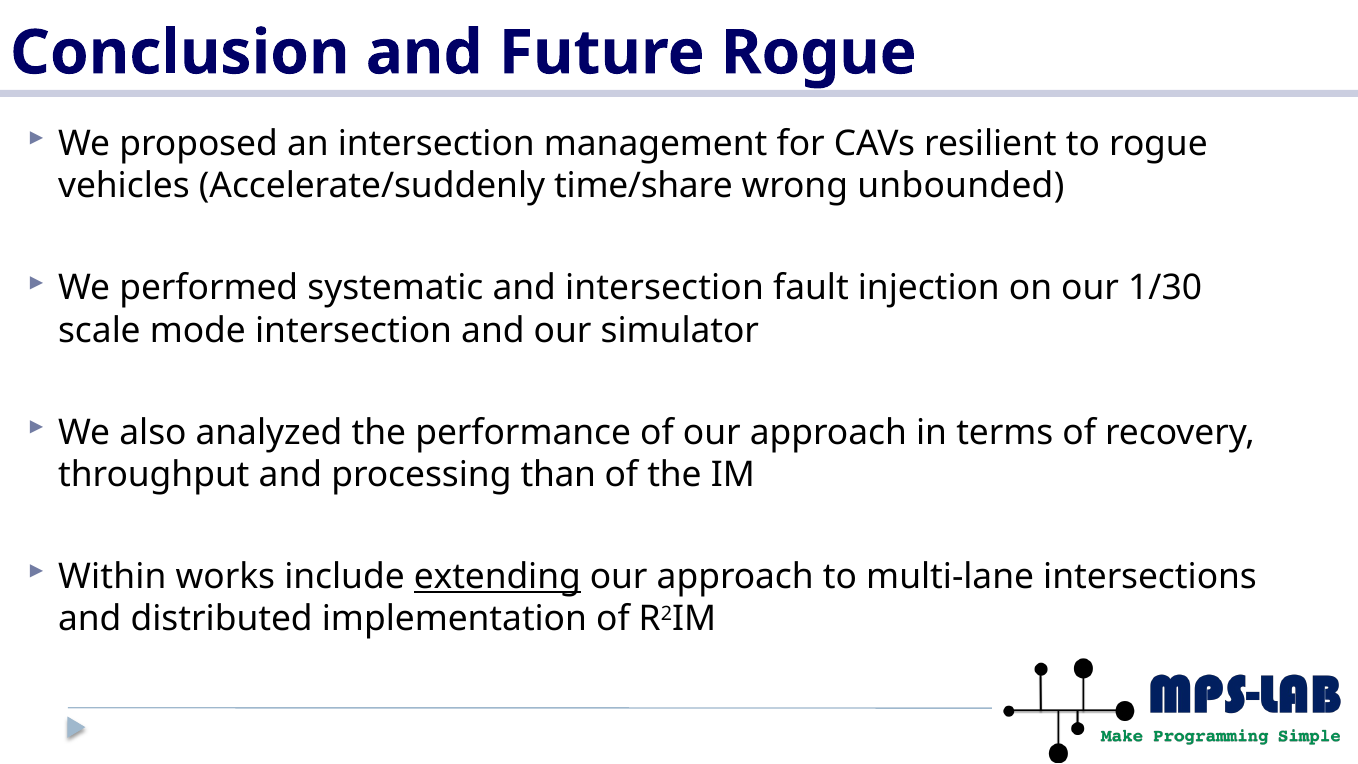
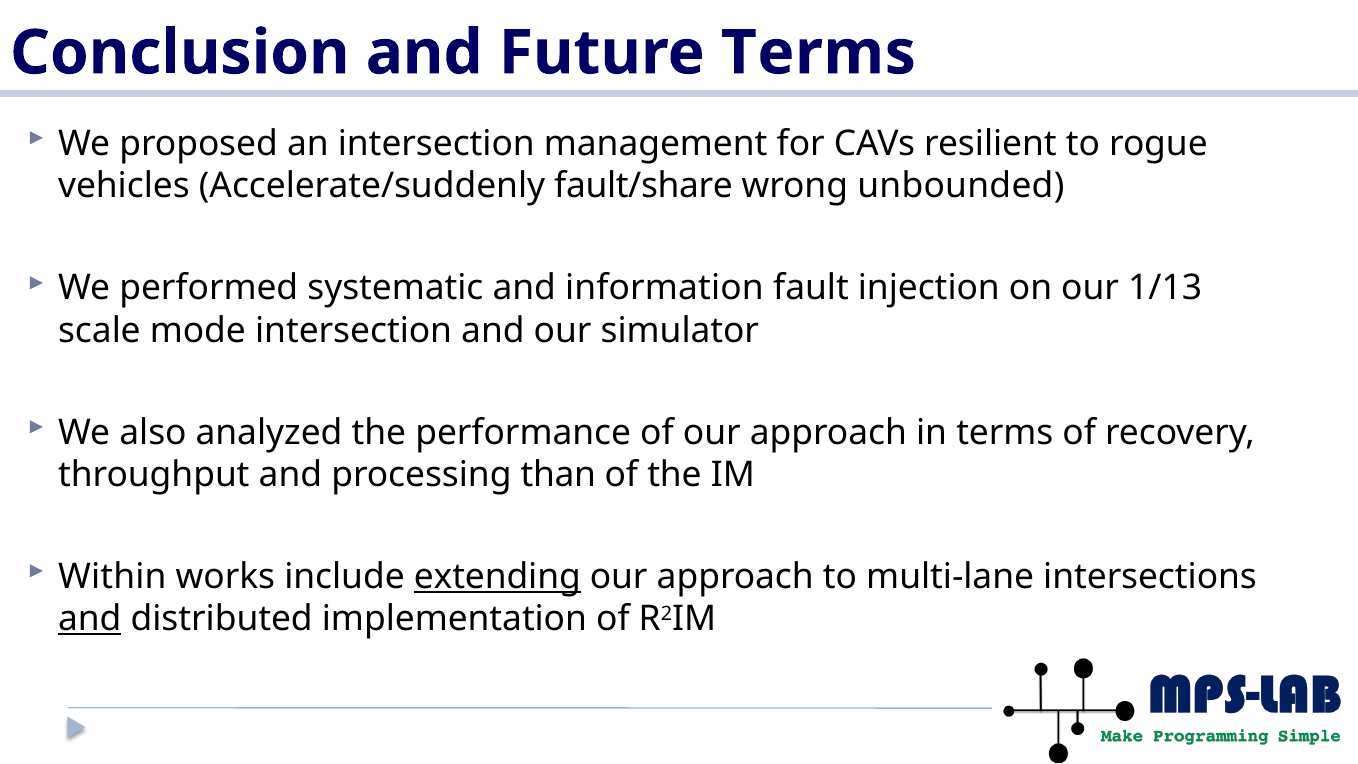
Future Rogue: Rogue -> Terms
time/share: time/share -> fault/share
and intersection: intersection -> information
1/30: 1/30 -> 1/13
and at (90, 619) underline: none -> present
